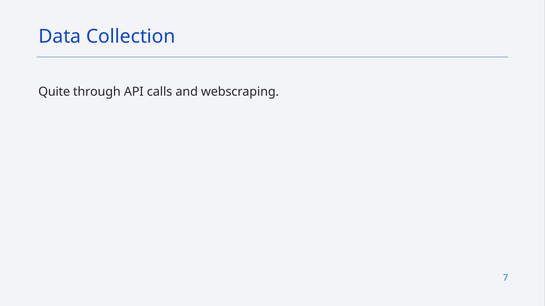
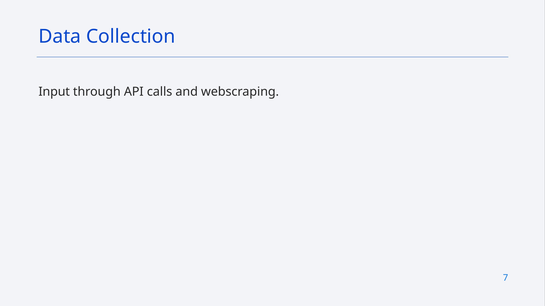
Quite: Quite -> Input
